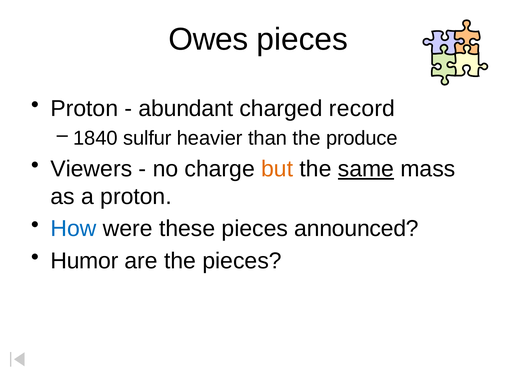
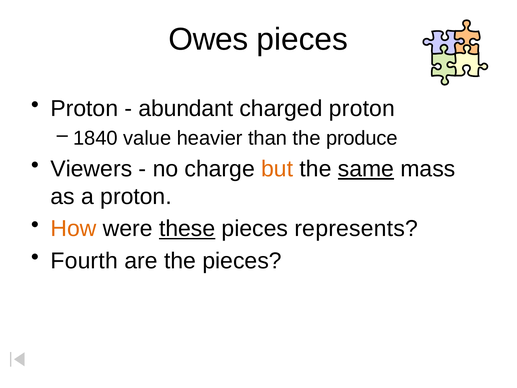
charged record: record -> proton
sulfur: sulfur -> value
How colour: blue -> orange
these underline: none -> present
announced: announced -> represents
Humor: Humor -> Fourth
